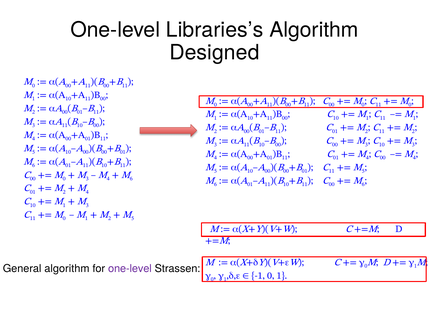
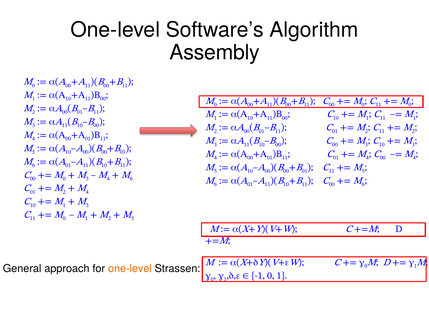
Libraries’s: Libraries’s -> Software’s
Designed: Designed -> Assembly
General algorithm: algorithm -> approach
one-level at (130, 269) colour: purple -> orange
